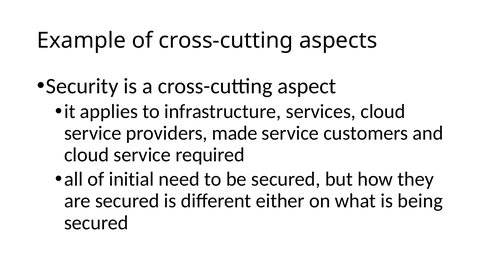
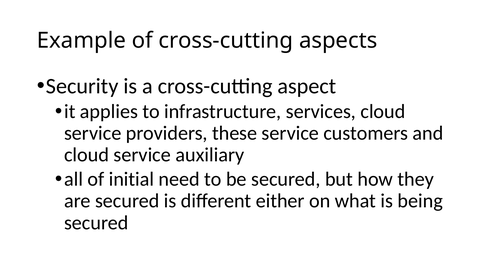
made: made -> these
required: required -> auxiliary
